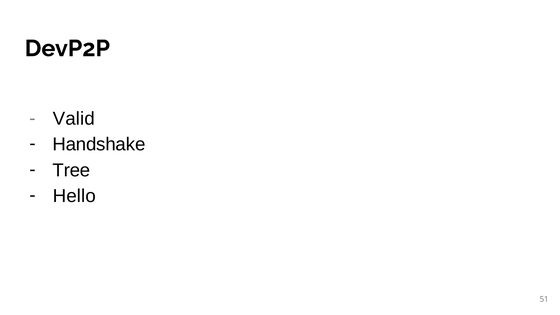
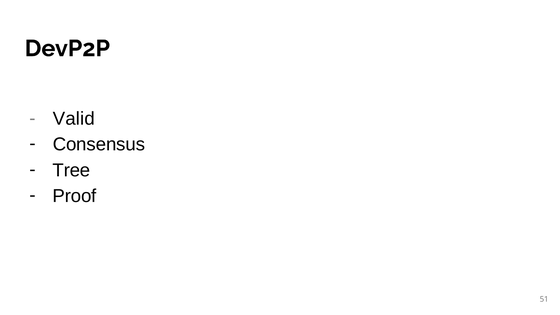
Handshake: Handshake -> Consensus
Hello: Hello -> Proof
